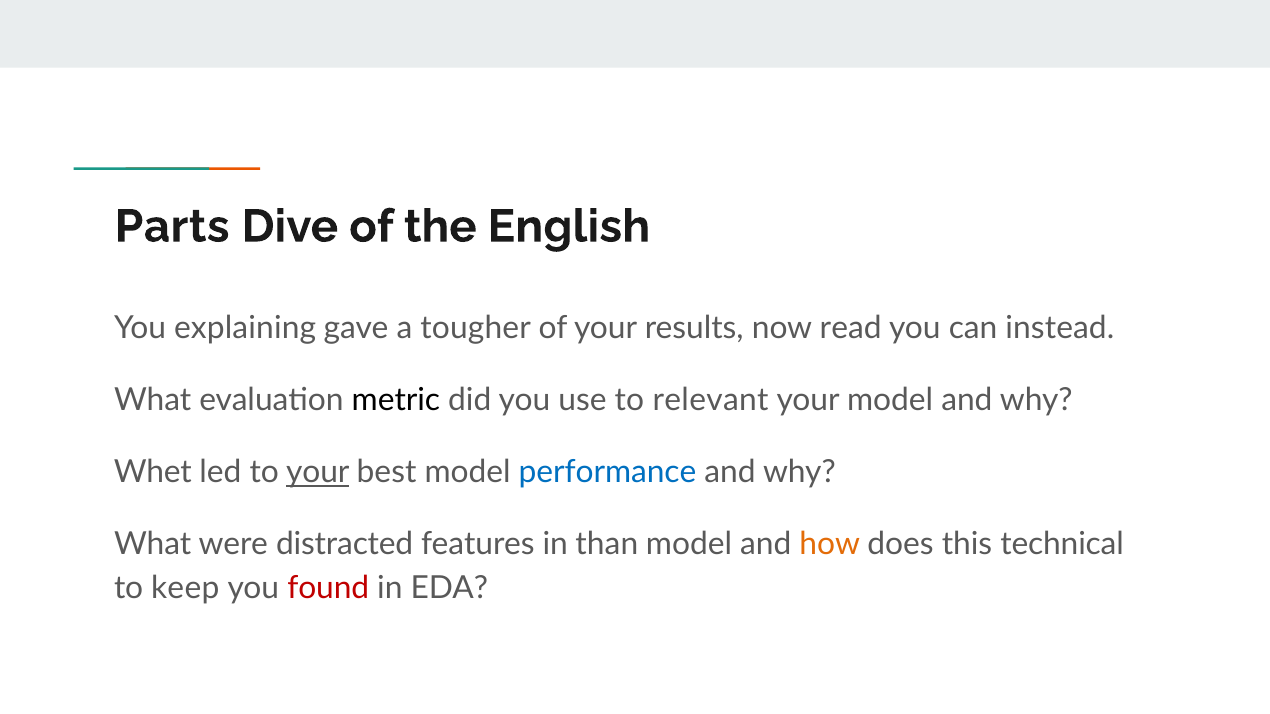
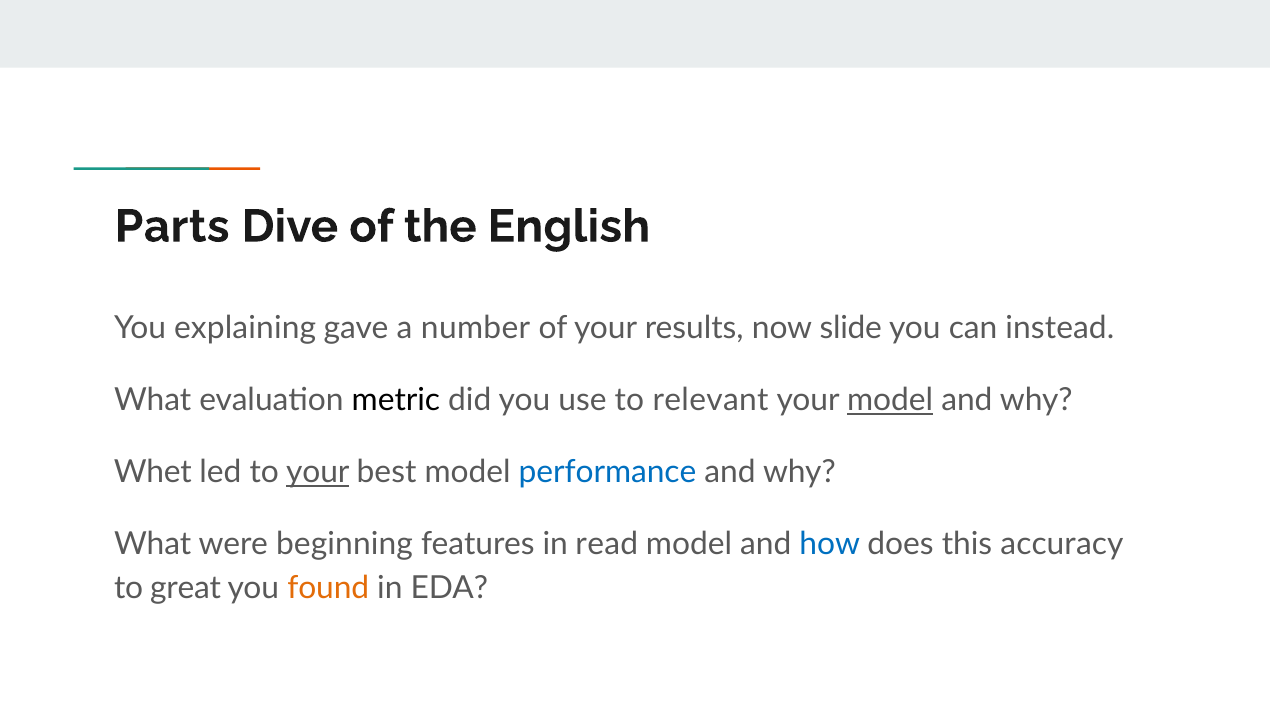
tougher: tougher -> number
read: read -> slide
model at (890, 400) underline: none -> present
distracted: distracted -> beginning
than: than -> read
how colour: orange -> blue
technical: technical -> accuracy
keep: keep -> great
found colour: red -> orange
